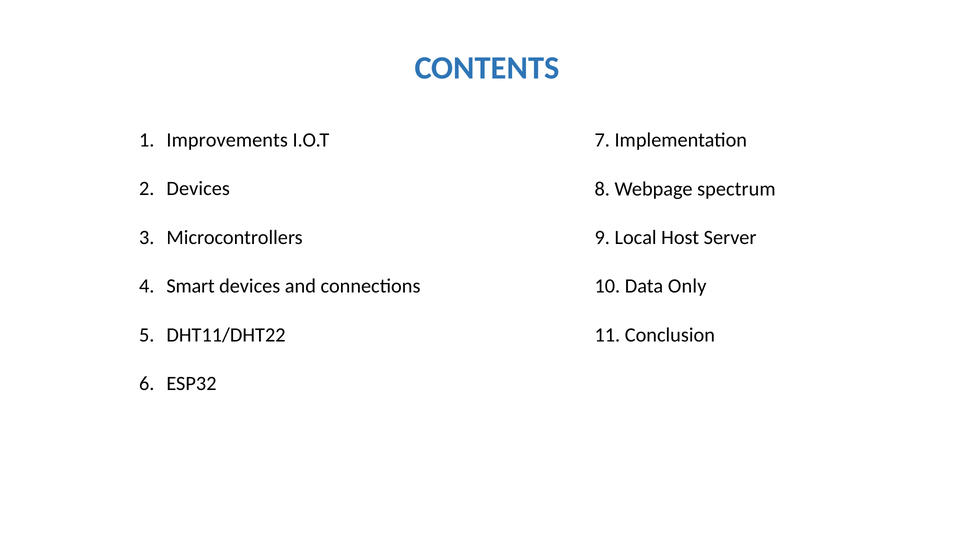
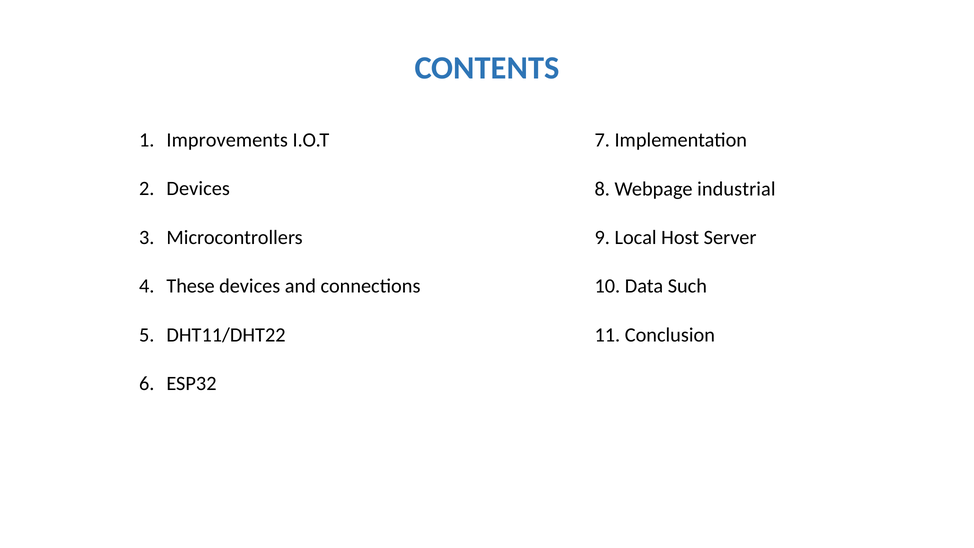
spectrum: spectrum -> industrial
Smart: Smart -> These
Only: Only -> Such
